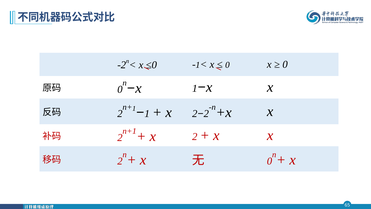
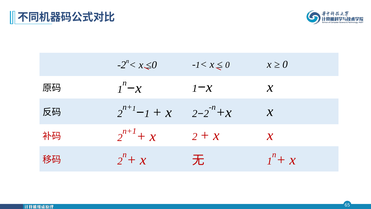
0 at (120, 89): 0 -> 1
0 at (270, 161): 0 -> 1
